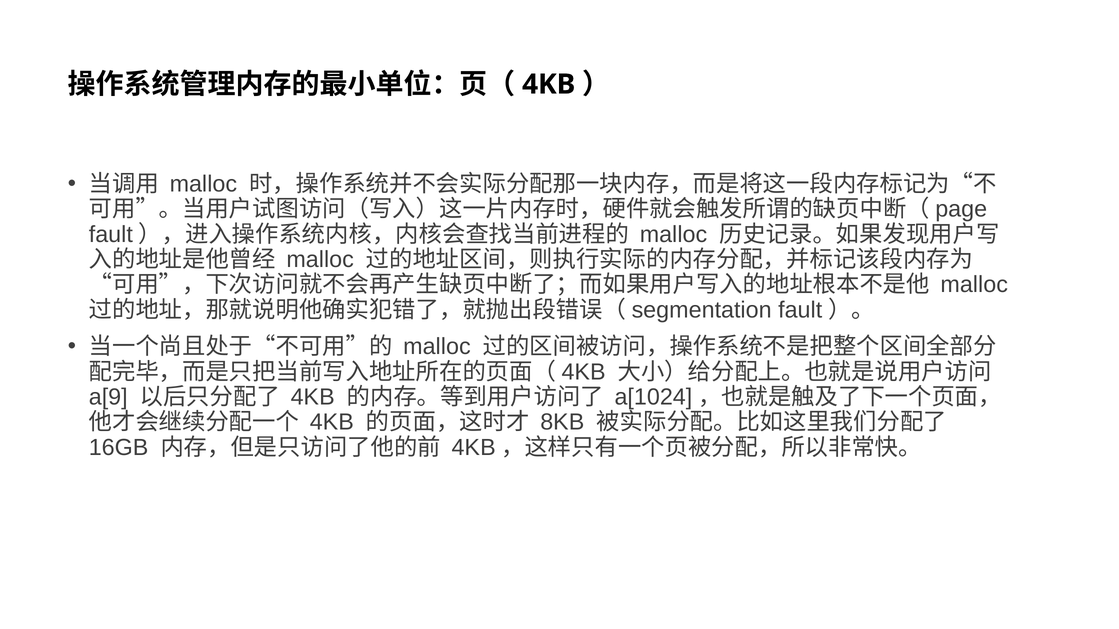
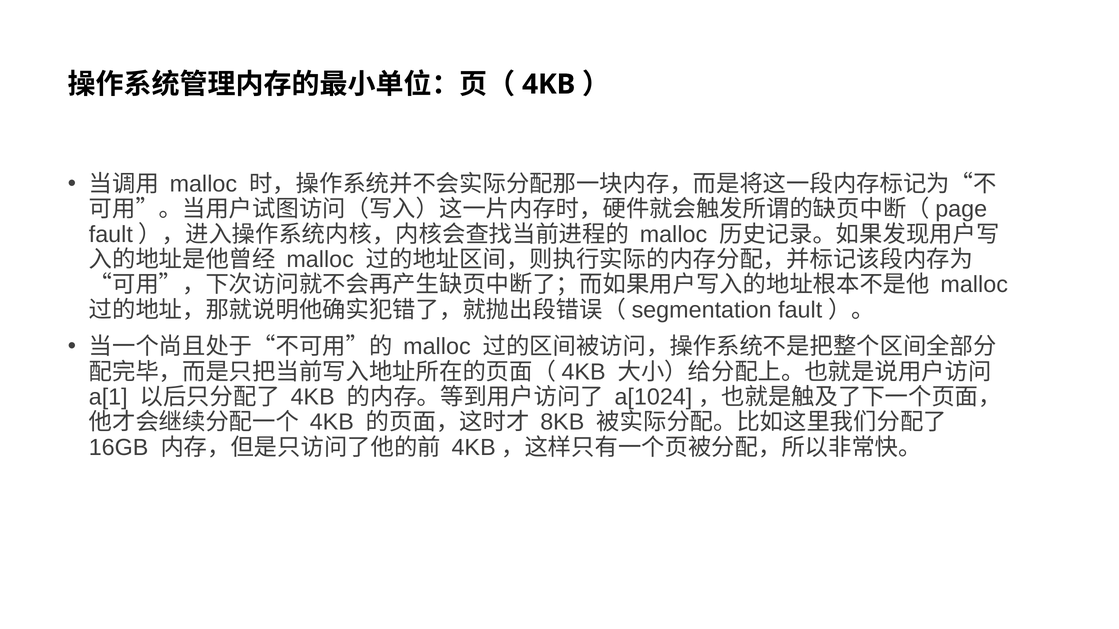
a[9: a[9 -> a[1
